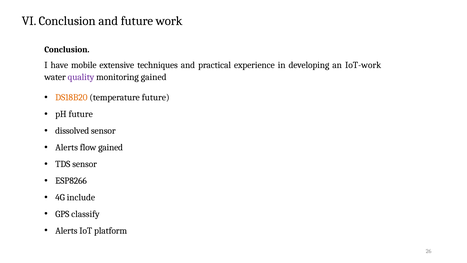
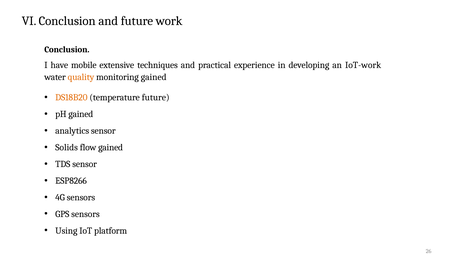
quality colour: purple -> orange
pH future: future -> gained
dissolved: dissolved -> analytics
Alerts at (67, 147): Alerts -> Solids
4G include: include -> sensors
GPS classify: classify -> sensors
Alerts at (66, 230): Alerts -> Using
